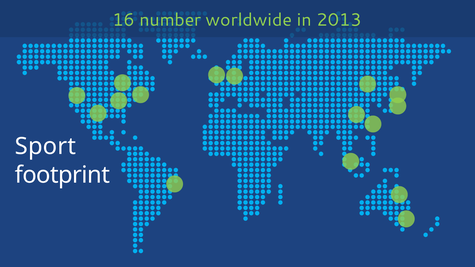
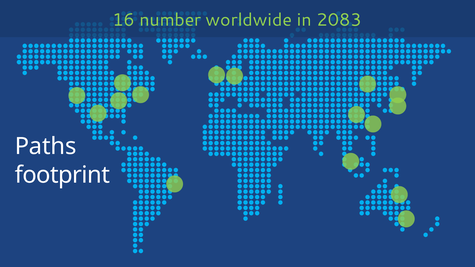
2013: 2013 -> 2083
Sport: Sport -> Paths
